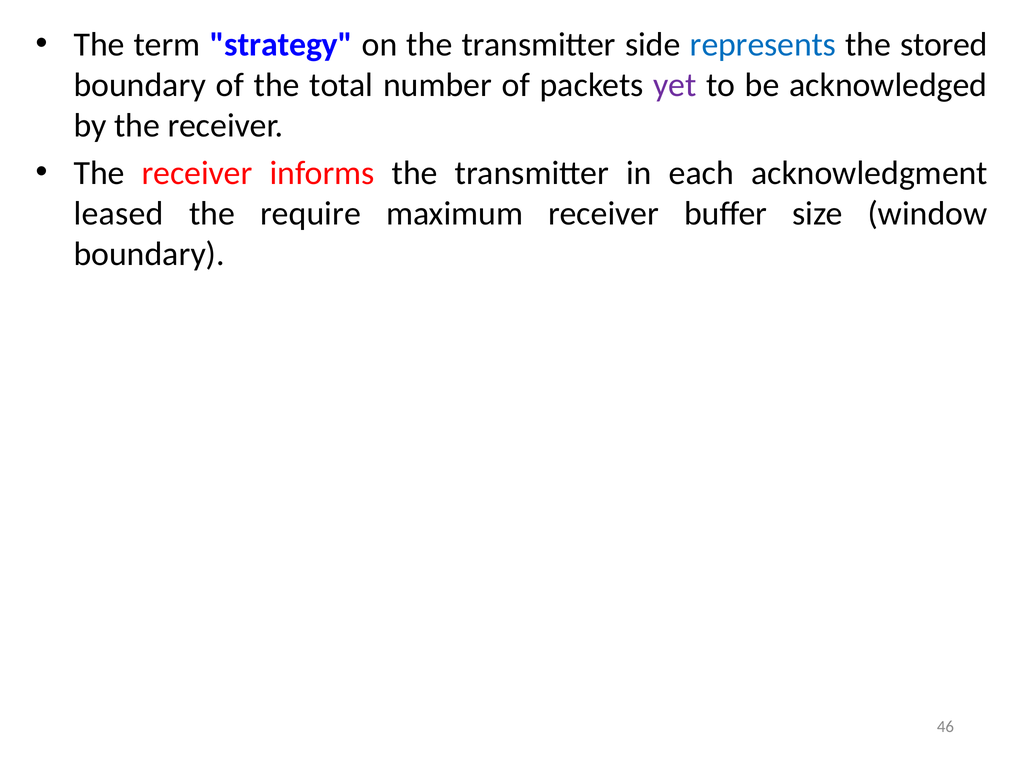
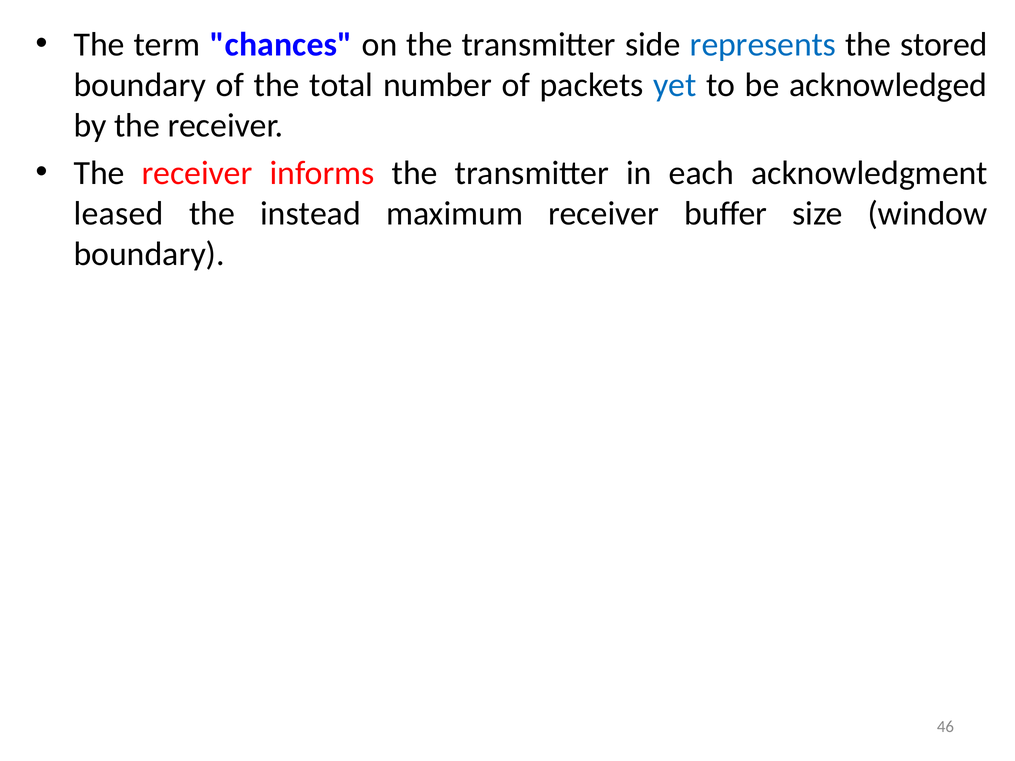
strategy: strategy -> chances
yet colour: purple -> blue
require: require -> instead
